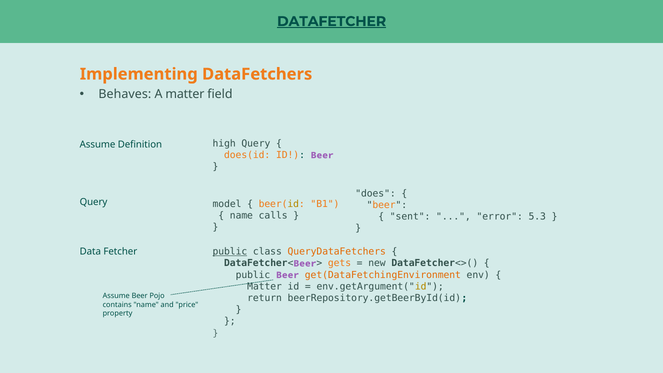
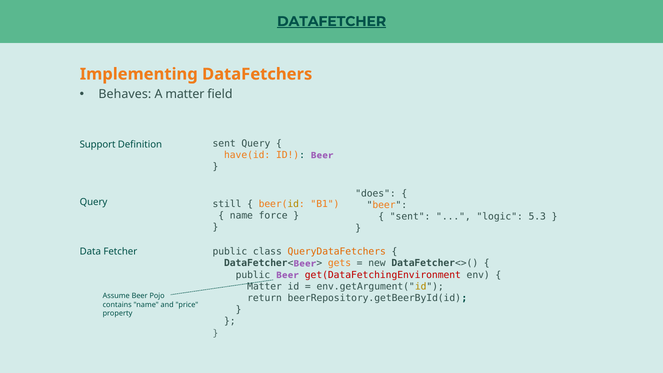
high at (224, 143): high -> sent
Assume at (98, 145): Assume -> Support
does(id: does(id -> have(id
model: model -> still
calls: calls -> force
error: error -> logic
public at (230, 252) underline: present -> none
get(DataFetchingEnvironment colour: orange -> red
